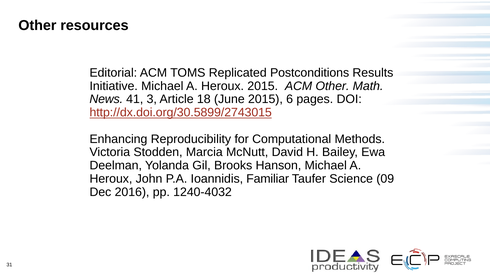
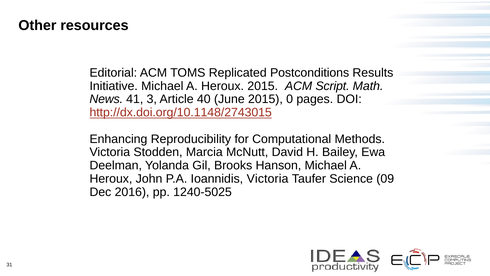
ACM Other: Other -> Script
18: 18 -> 40
6: 6 -> 0
http://dx.doi.org/30.5899/2743015: http://dx.doi.org/30.5899/2743015 -> http://dx.doi.org/10.1148/2743015
Ioannidis Familiar: Familiar -> Victoria
1240-4032: 1240-4032 -> 1240-5025
